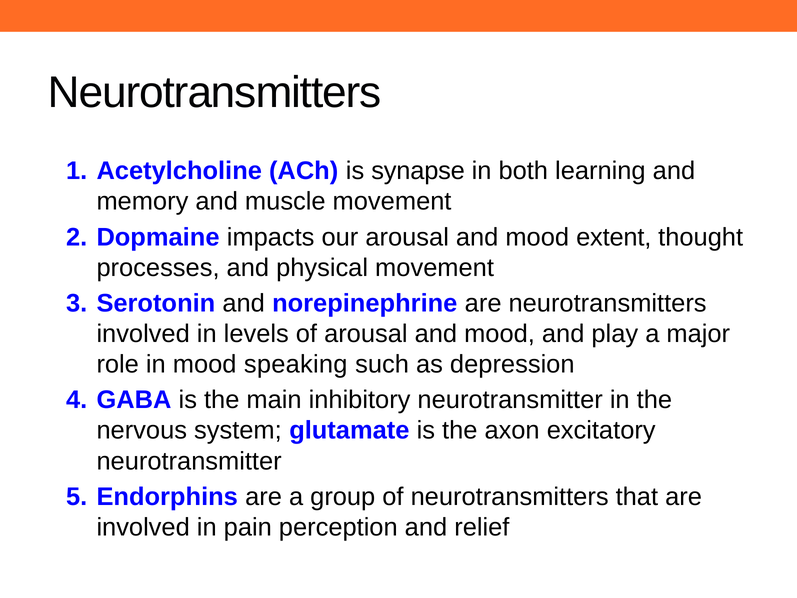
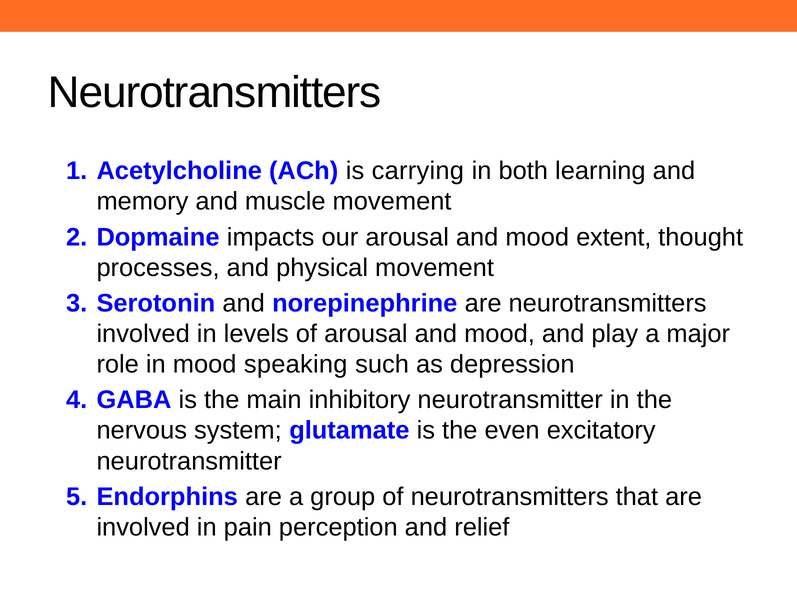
synapse: synapse -> carrying
axon: axon -> even
